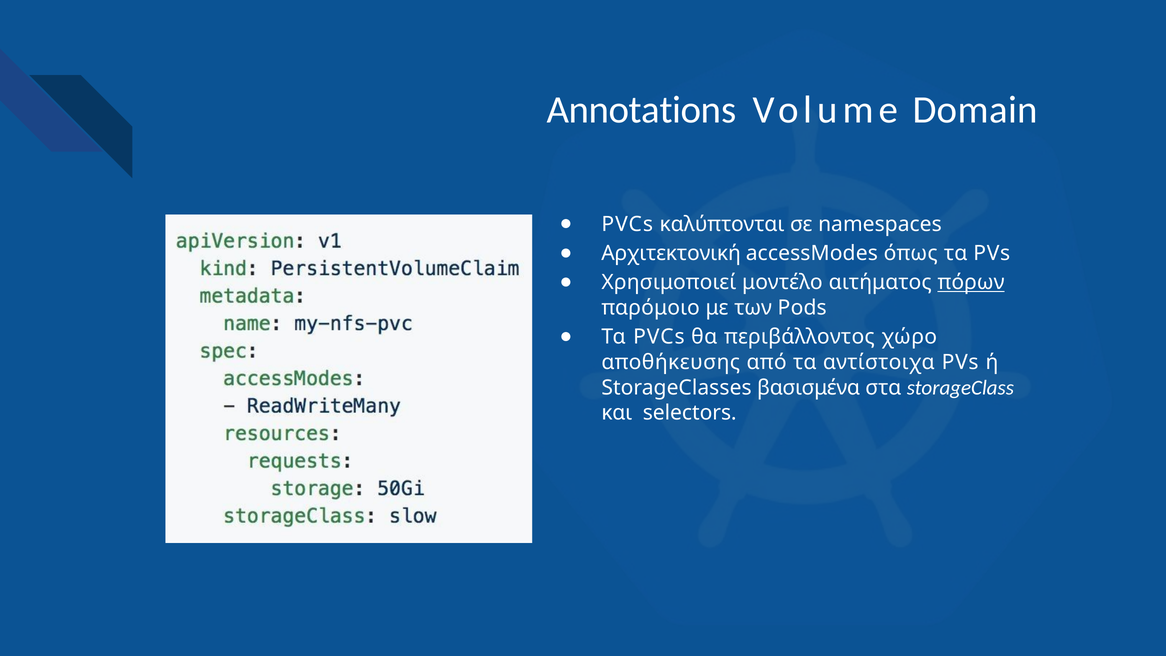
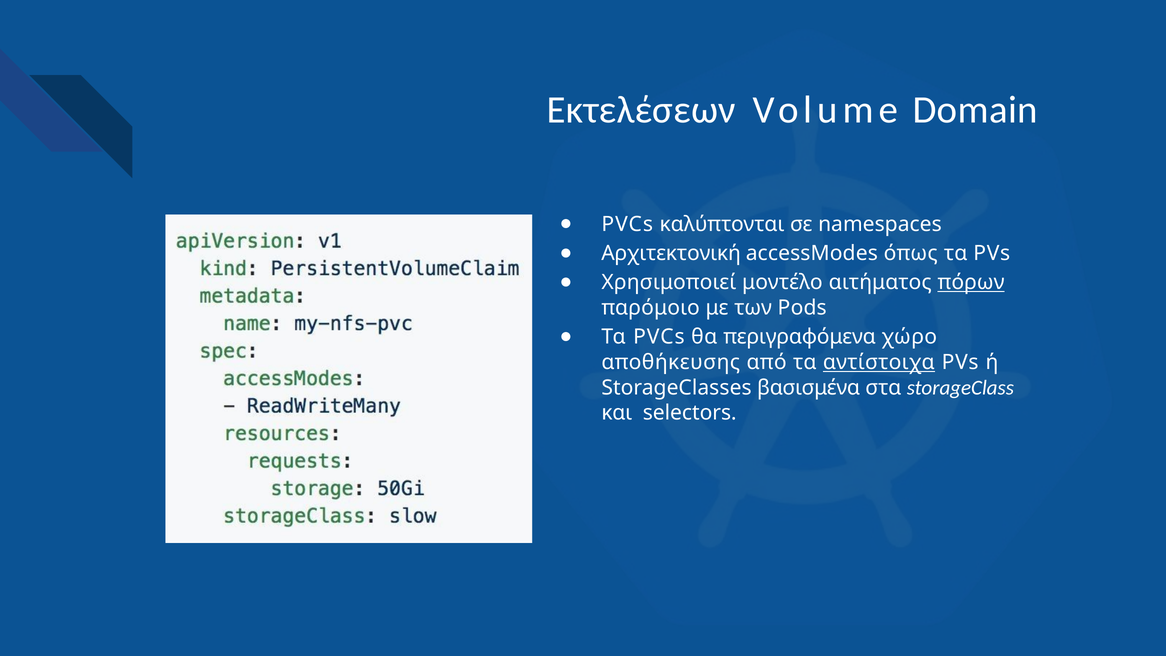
Annotations: Annotations -> Εκτελέσεων
περιβάλλοντος: περιβάλλοντος -> περιγραφόμενα
αντίστοιχα underline: none -> present
